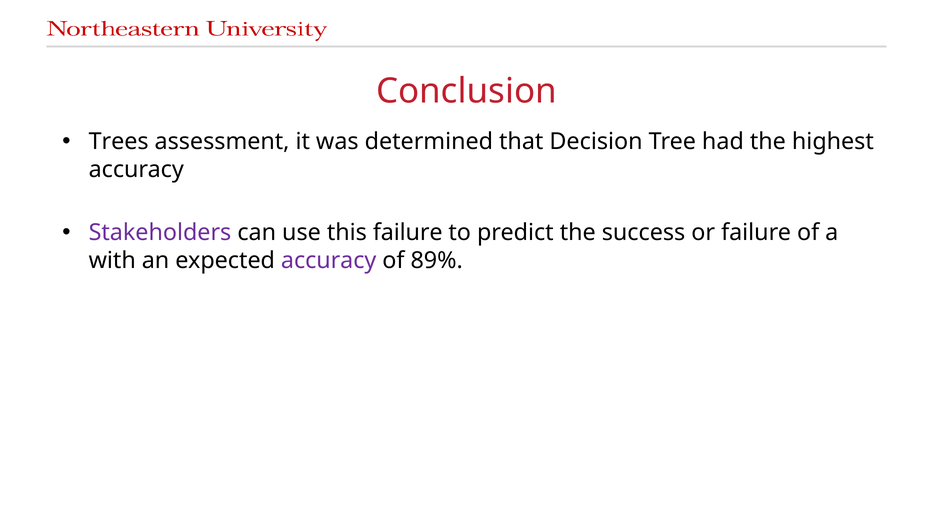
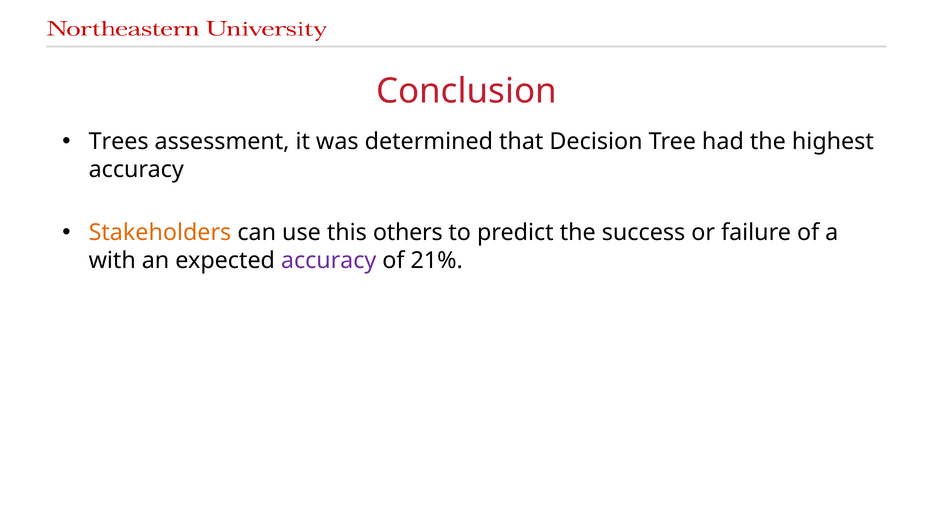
Stakeholders colour: purple -> orange
this failure: failure -> others
89%: 89% -> 21%
